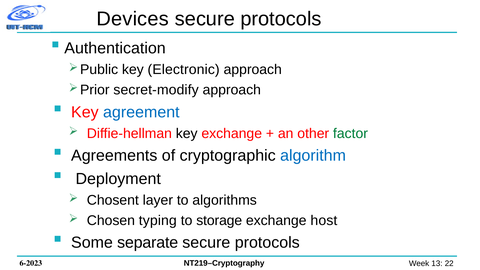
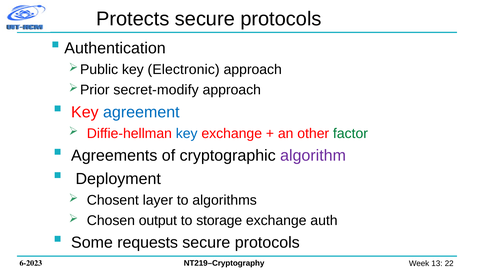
Devices: Devices -> Protects
key at (187, 133) colour: black -> blue
algorithm colour: blue -> purple
typing: typing -> output
host: host -> auth
separate: separate -> requests
